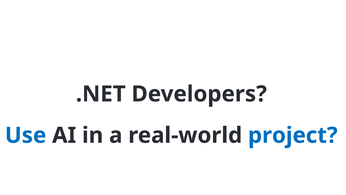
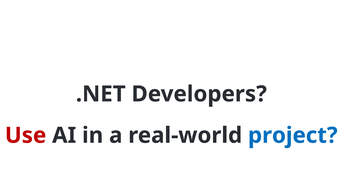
Use colour: blue -> red
